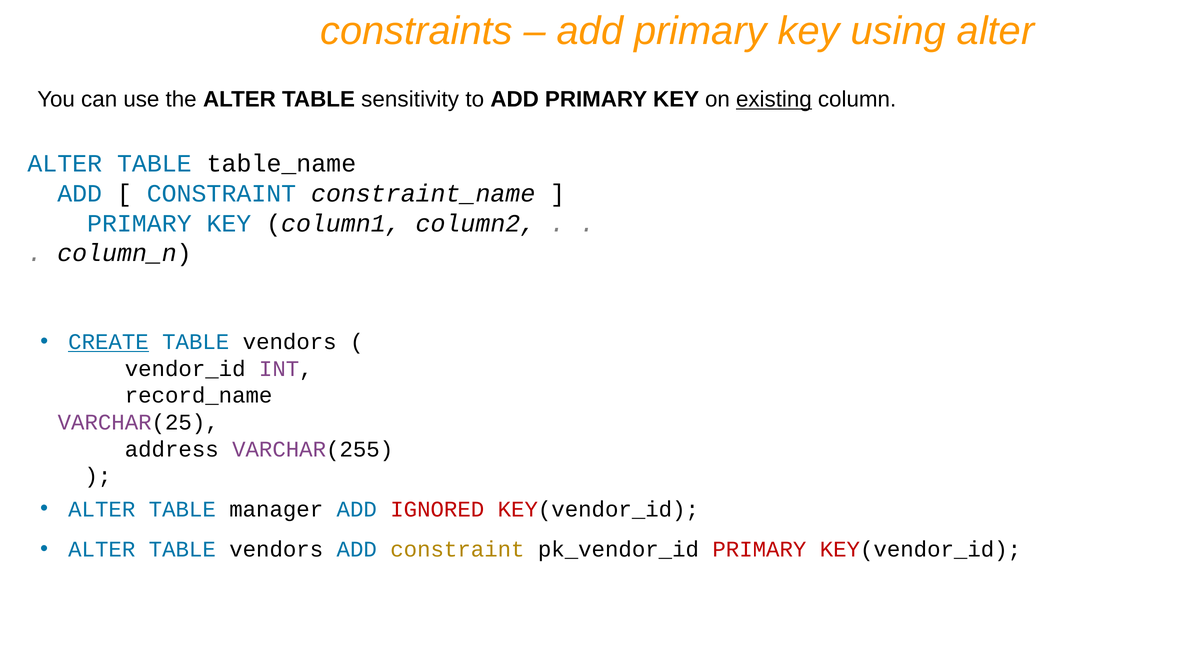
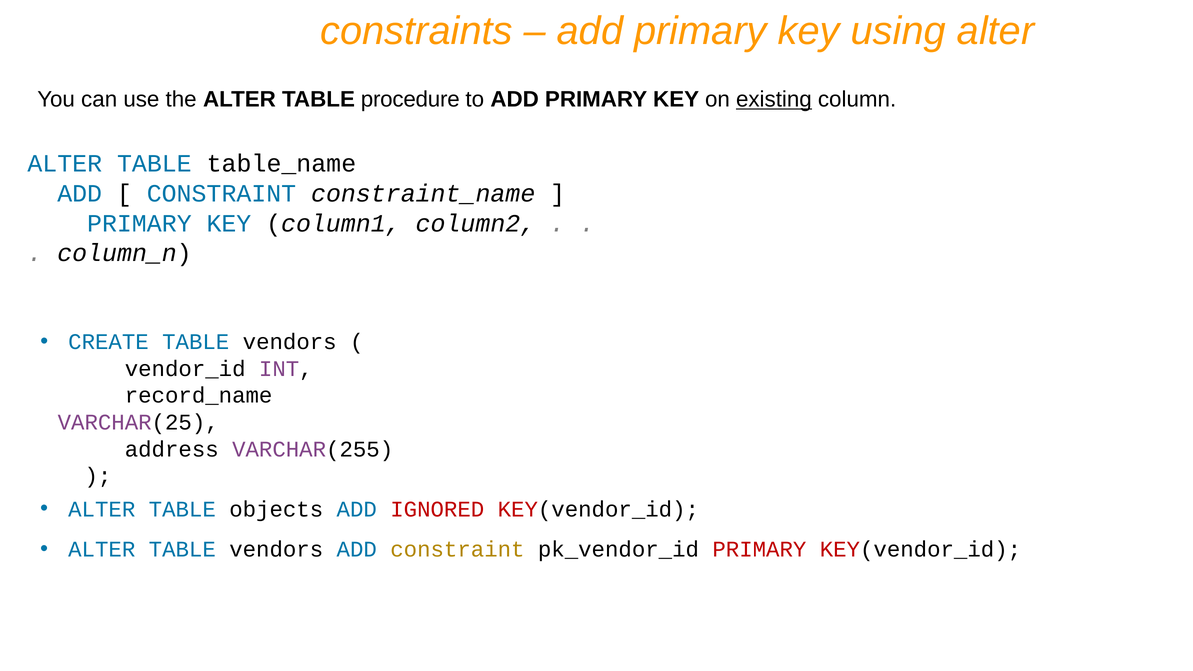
sensitivity: sensitivity -> procedure
CREATE underline: present -> none
manager: manager -> objects
